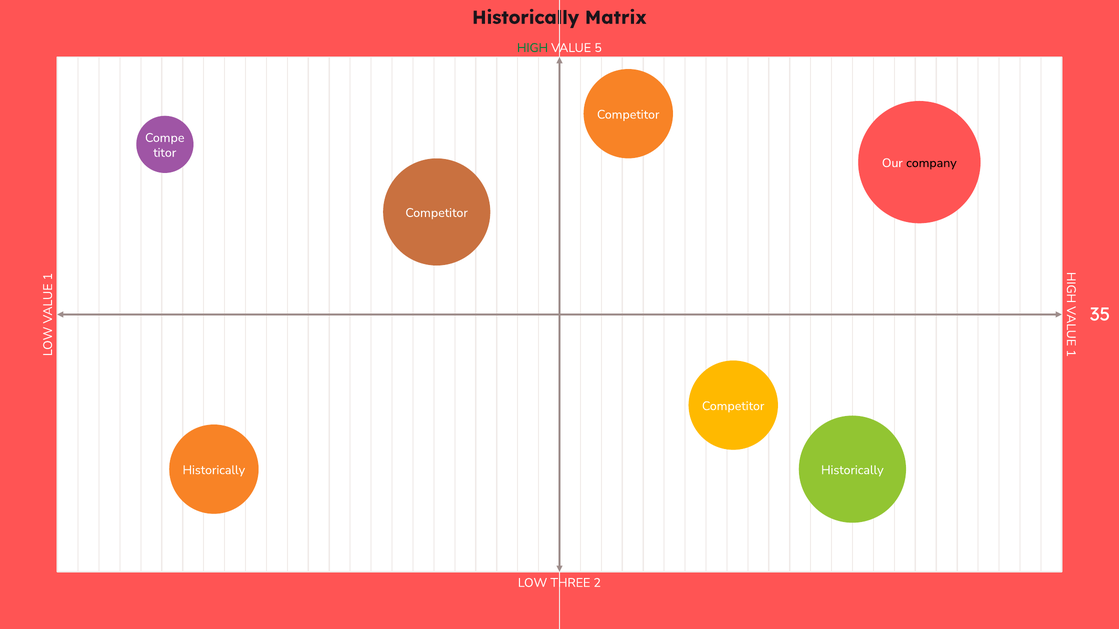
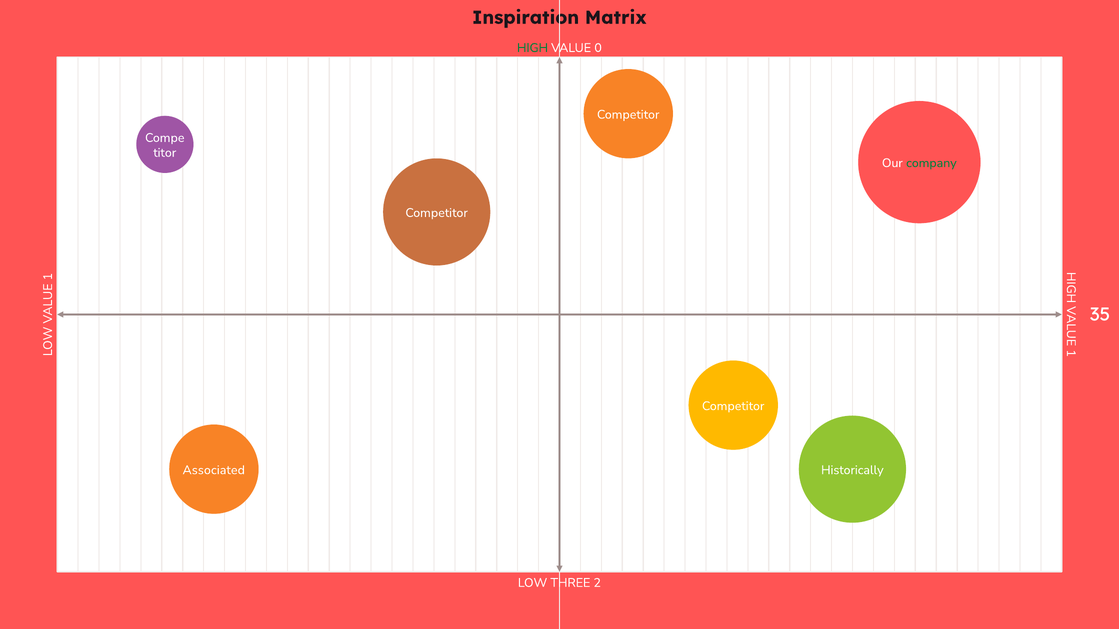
Historically at (526, 18): Historically -> Inspiration
5: 5 -> 0
company colour: black -> green
Historically at (214, 470): Historically -> Associated
